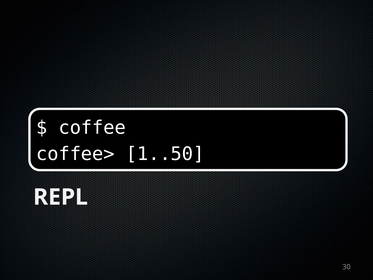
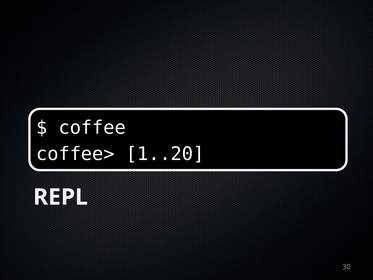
1..50: 1..50 -> 1..20
